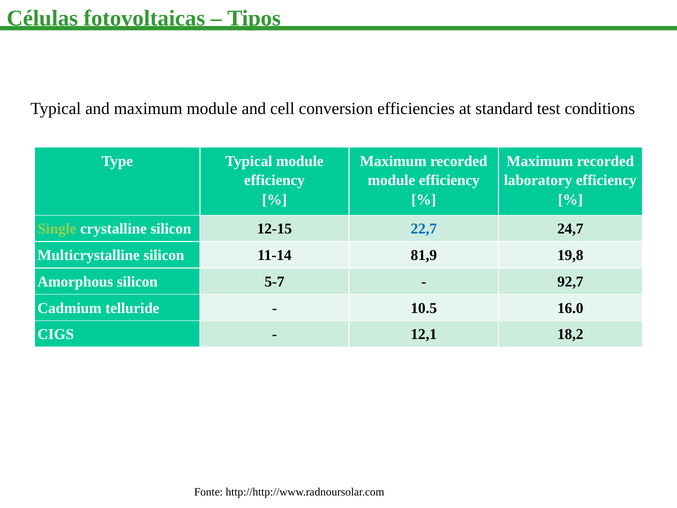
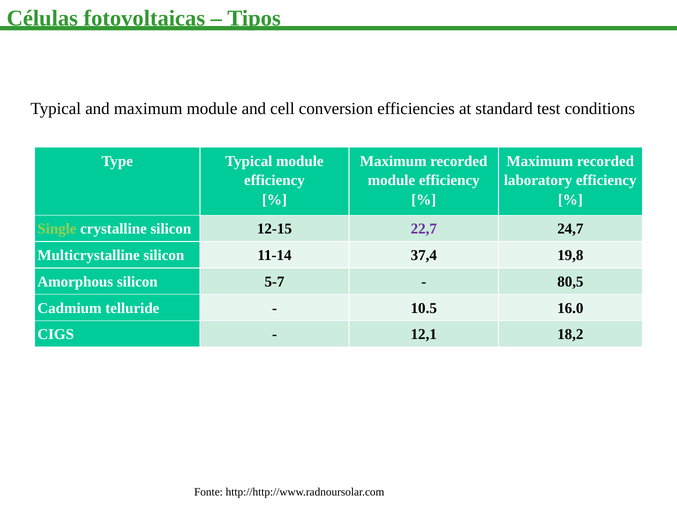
22,7 colour: blue -> purple
81,9: 81,9 -> 37,4
92,7: 92,7 -> 80,5
